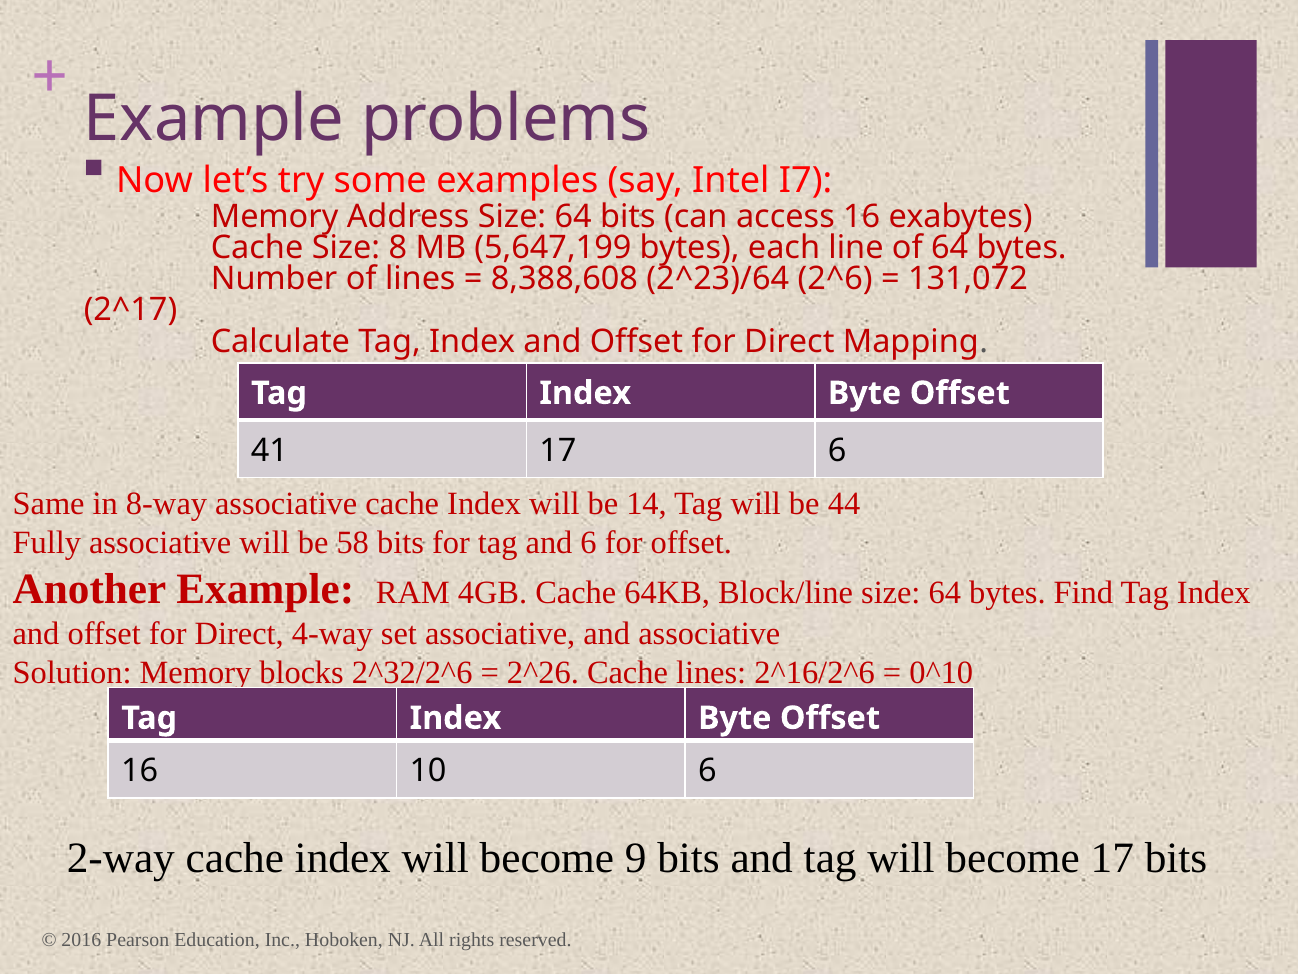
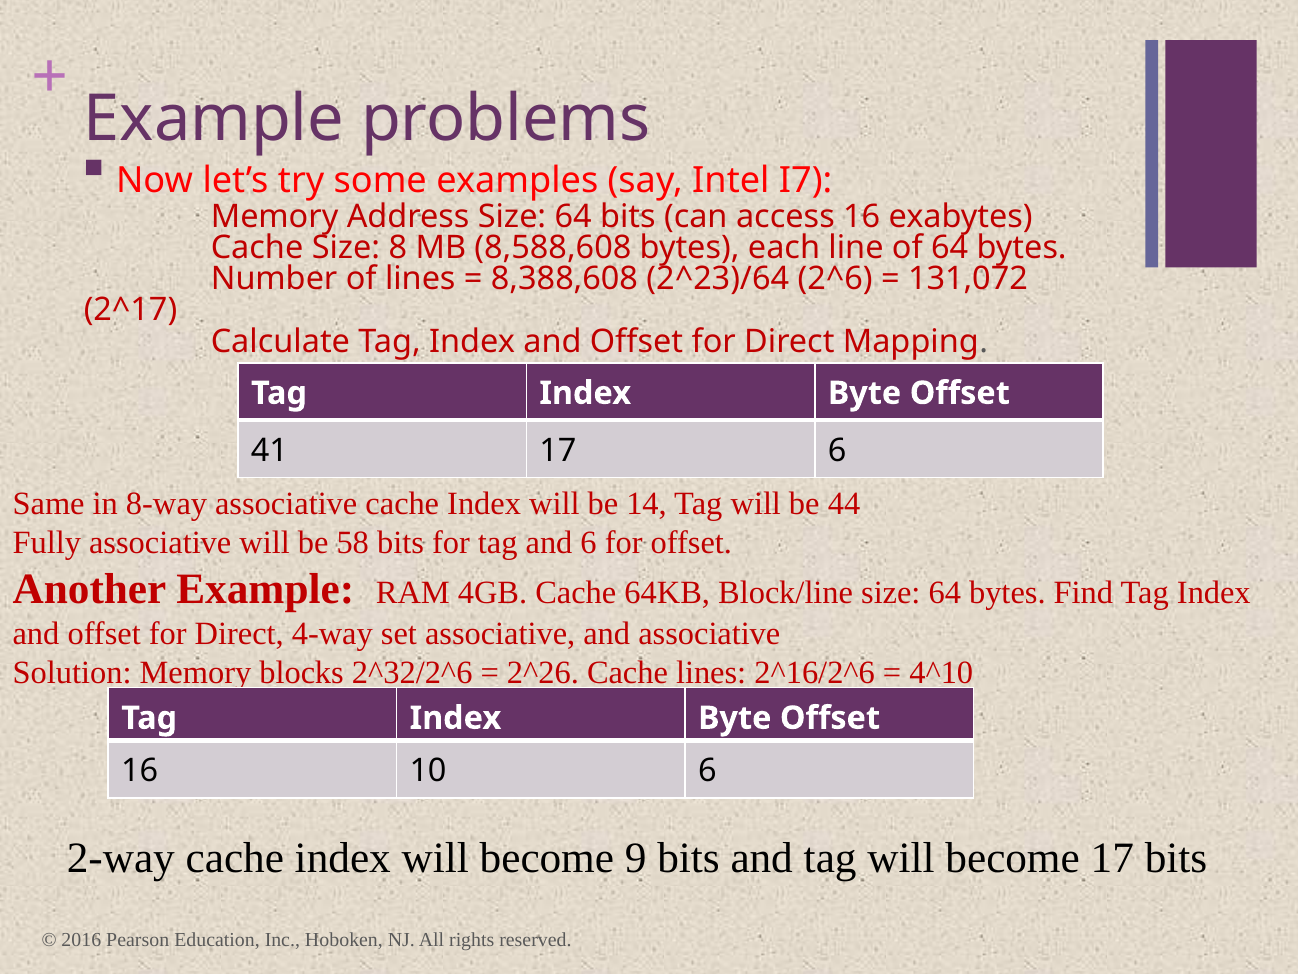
5,647,199: 5,647,199 -> 8,588,608
0^10: 0^10 -> 4^10
